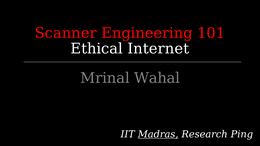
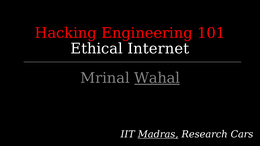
Scanner: Scanner -> Hacking
Wahal underline: none -> present
Ping: Ping -> Cars
